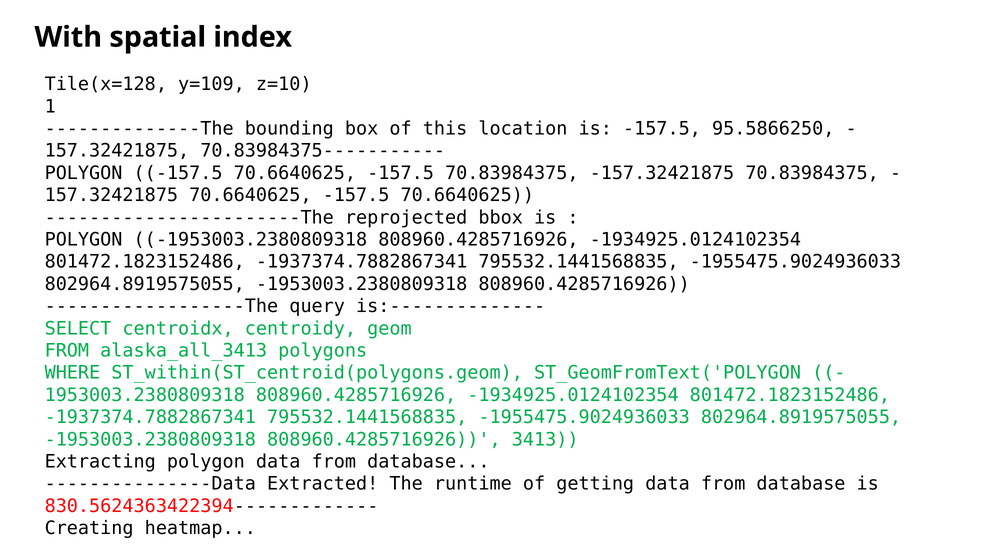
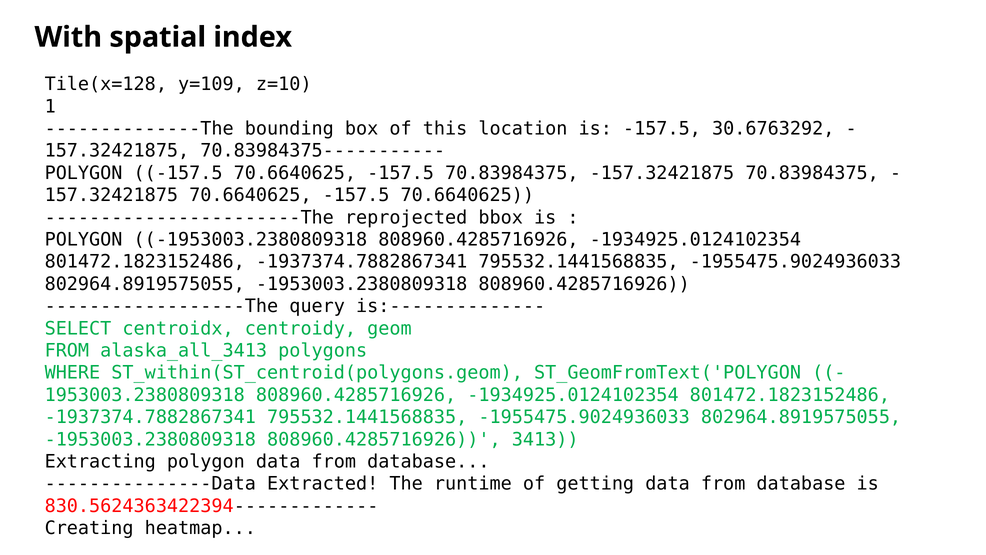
95.5866250: 95.5866250 -> 30.6763292
